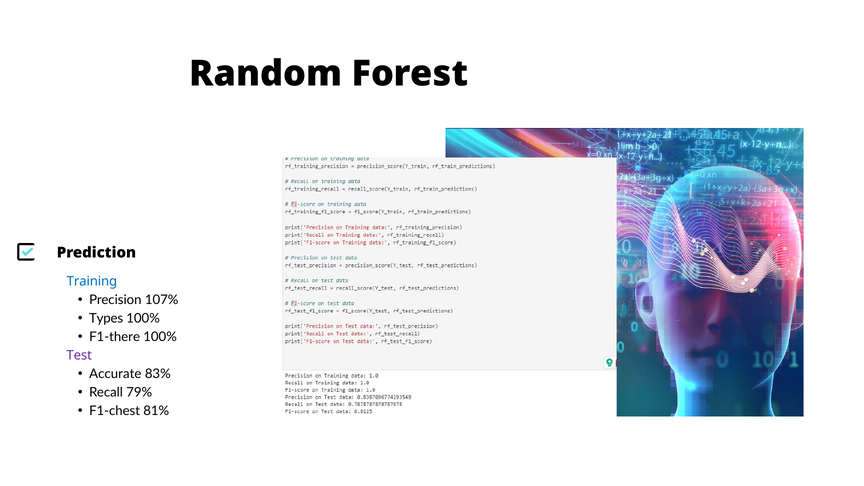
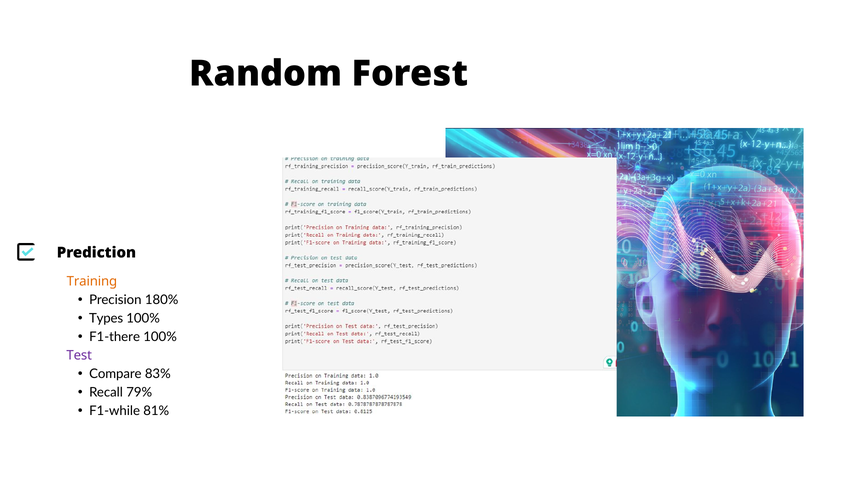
Training colour: blue -> orange
107%: 107% -> 180%
Accurate: Accurate -> Compare
F1-chest: F1-chest -> F1-while
